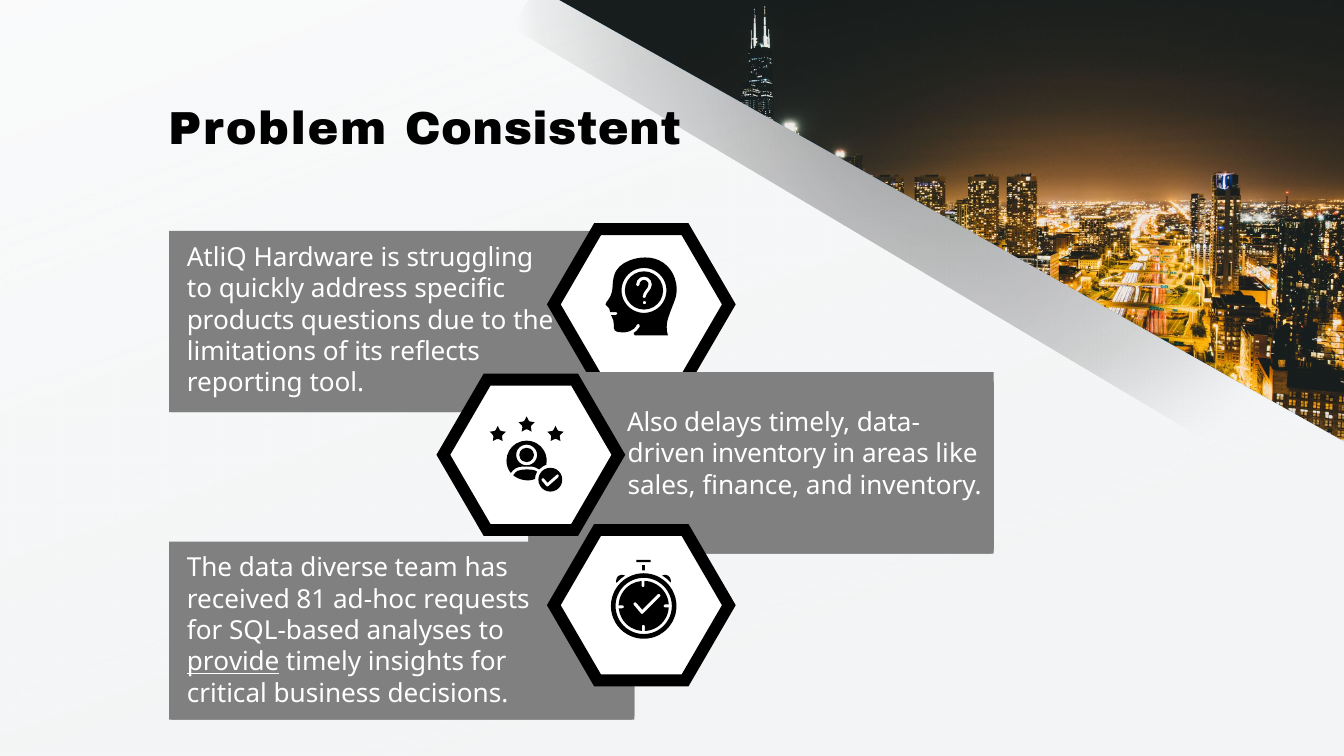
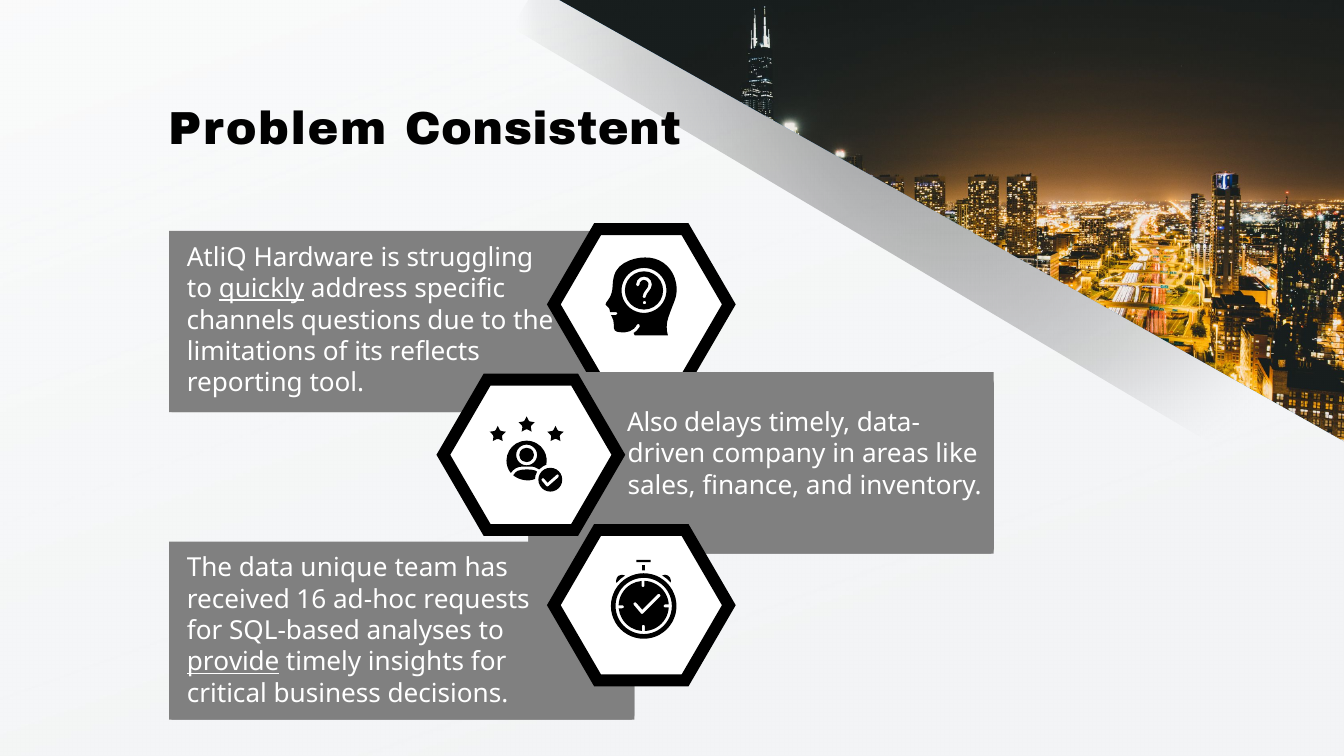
quickly underline: none -> present
products: products -> channels
inventory at (769, 454): inventory -> company
diverse: diverse -> unique
81: 81 -> 16
